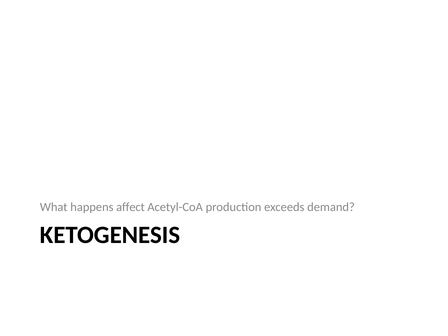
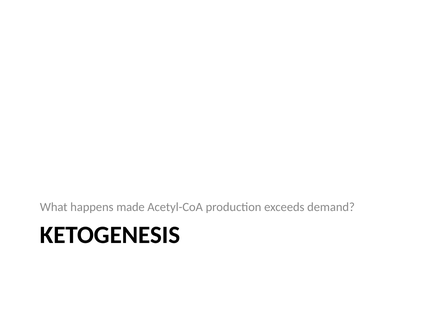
affect: affect -> made
